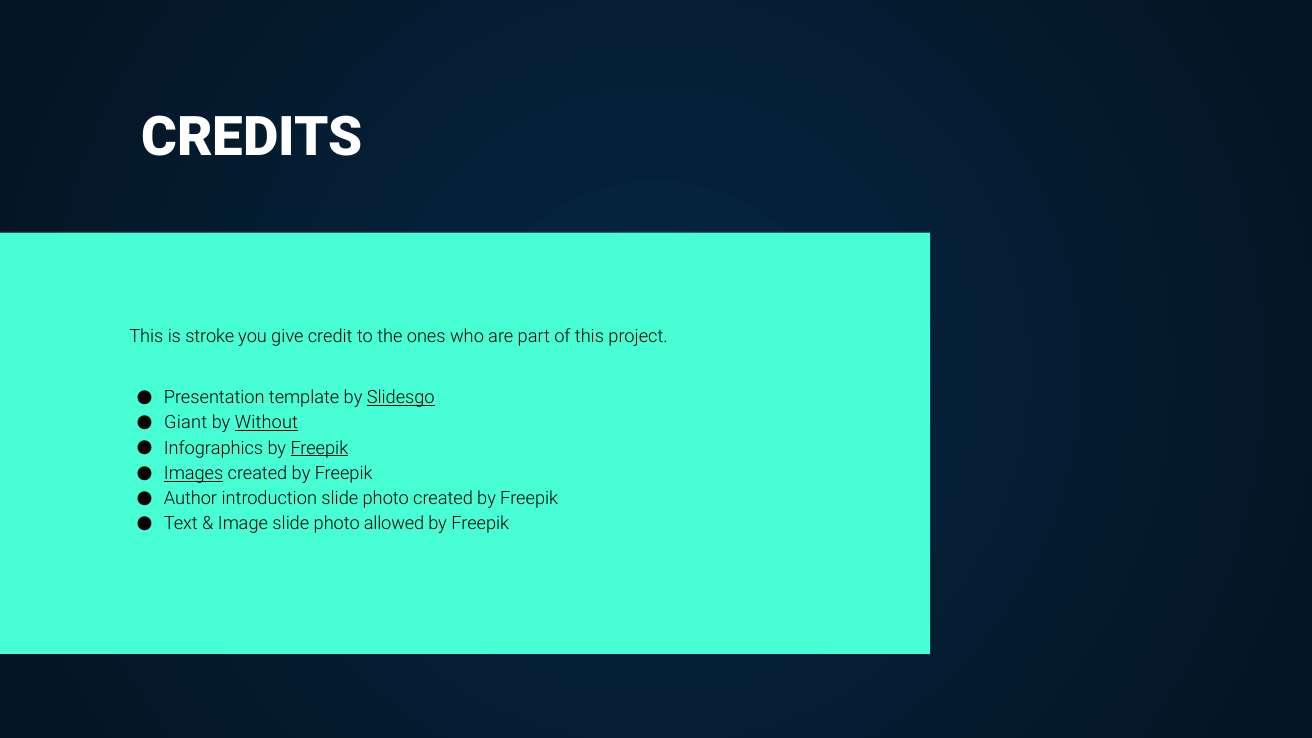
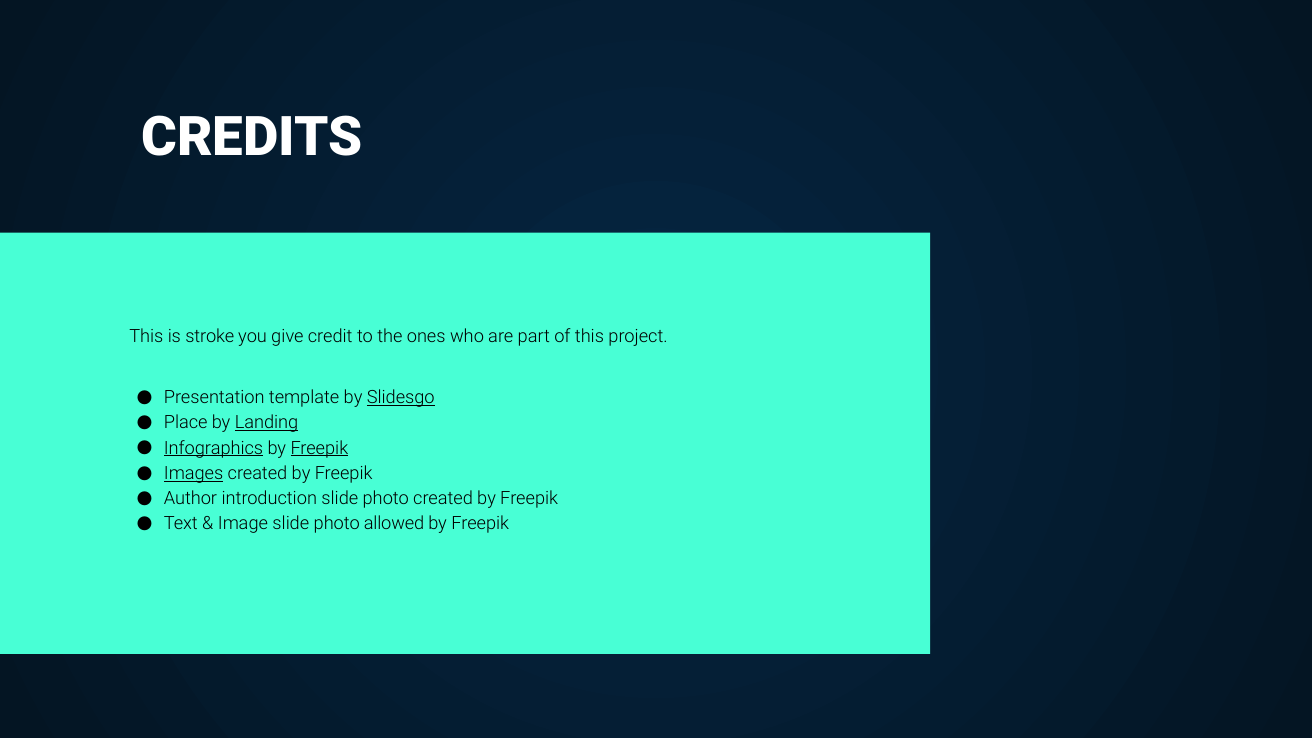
Giant: Giant -> Place
Without: Without -> Landing
Infographics underline: none -> present
